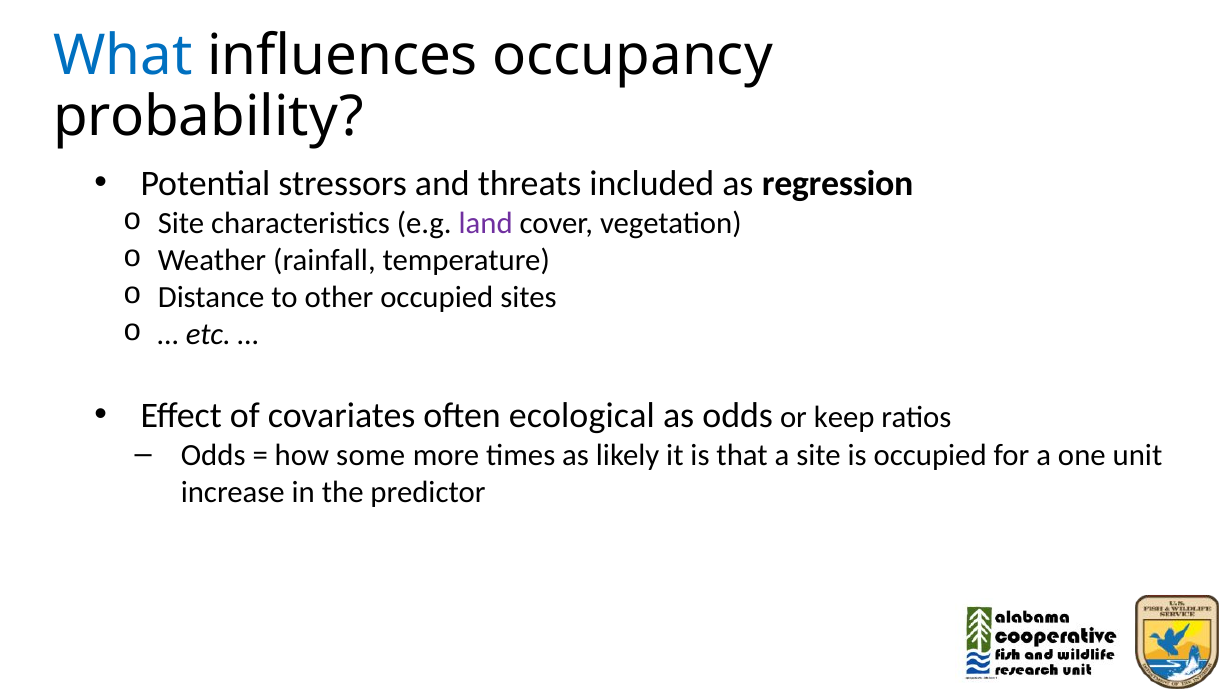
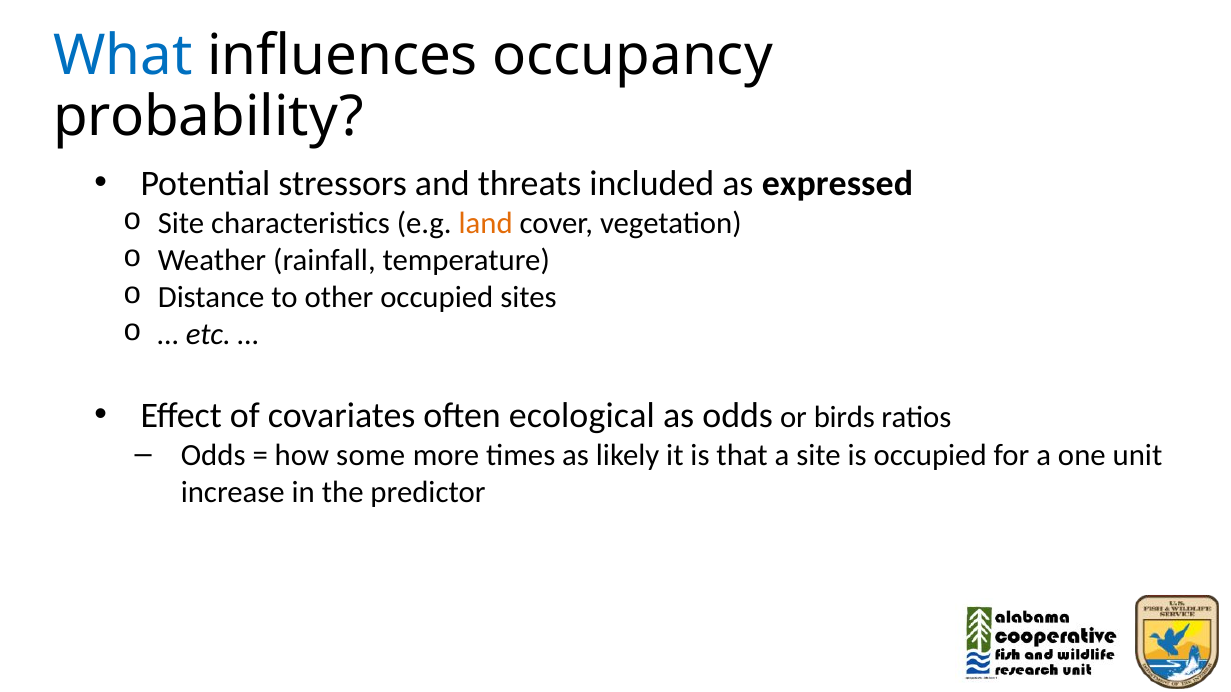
regression: regression -> expressed
land colour: purple -> orange
keep: keep -> birds
